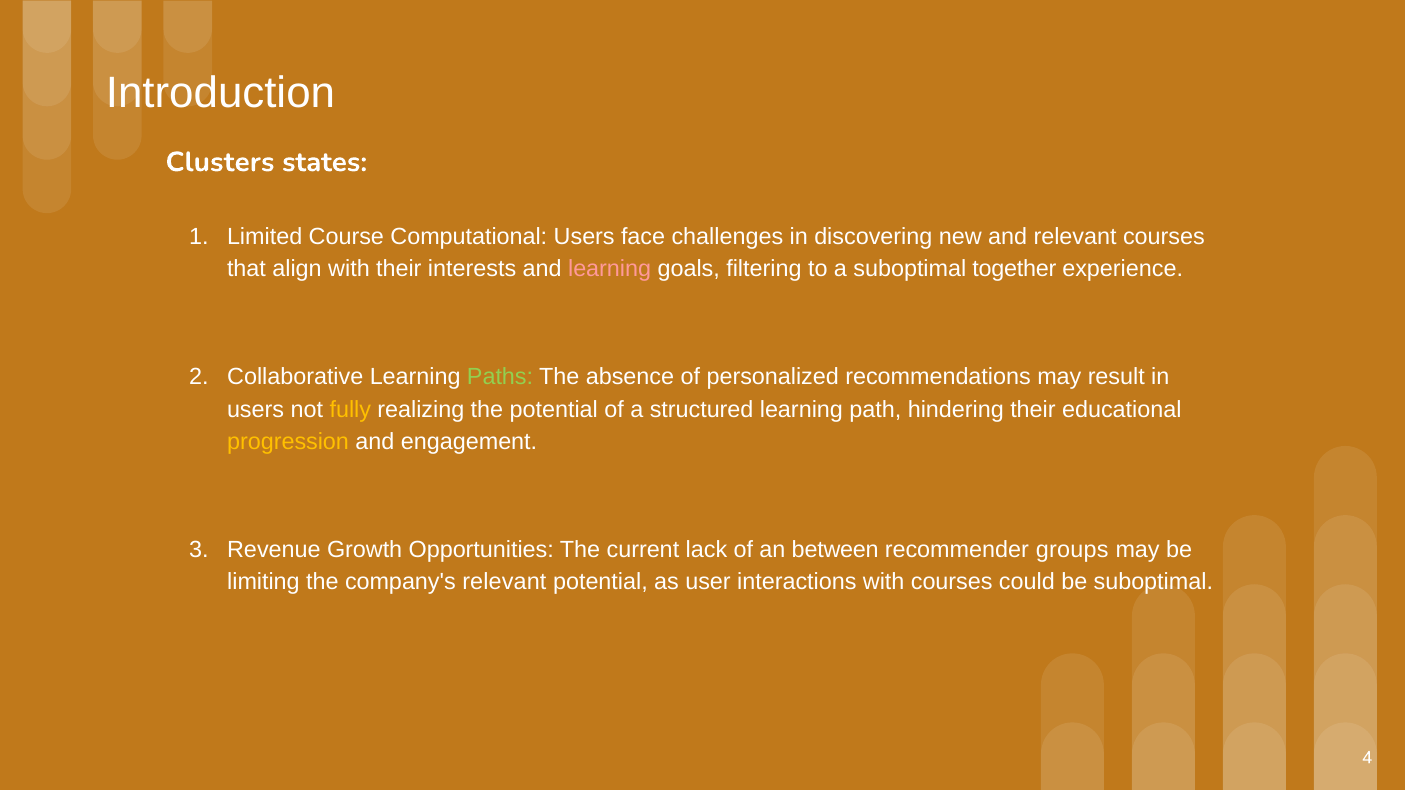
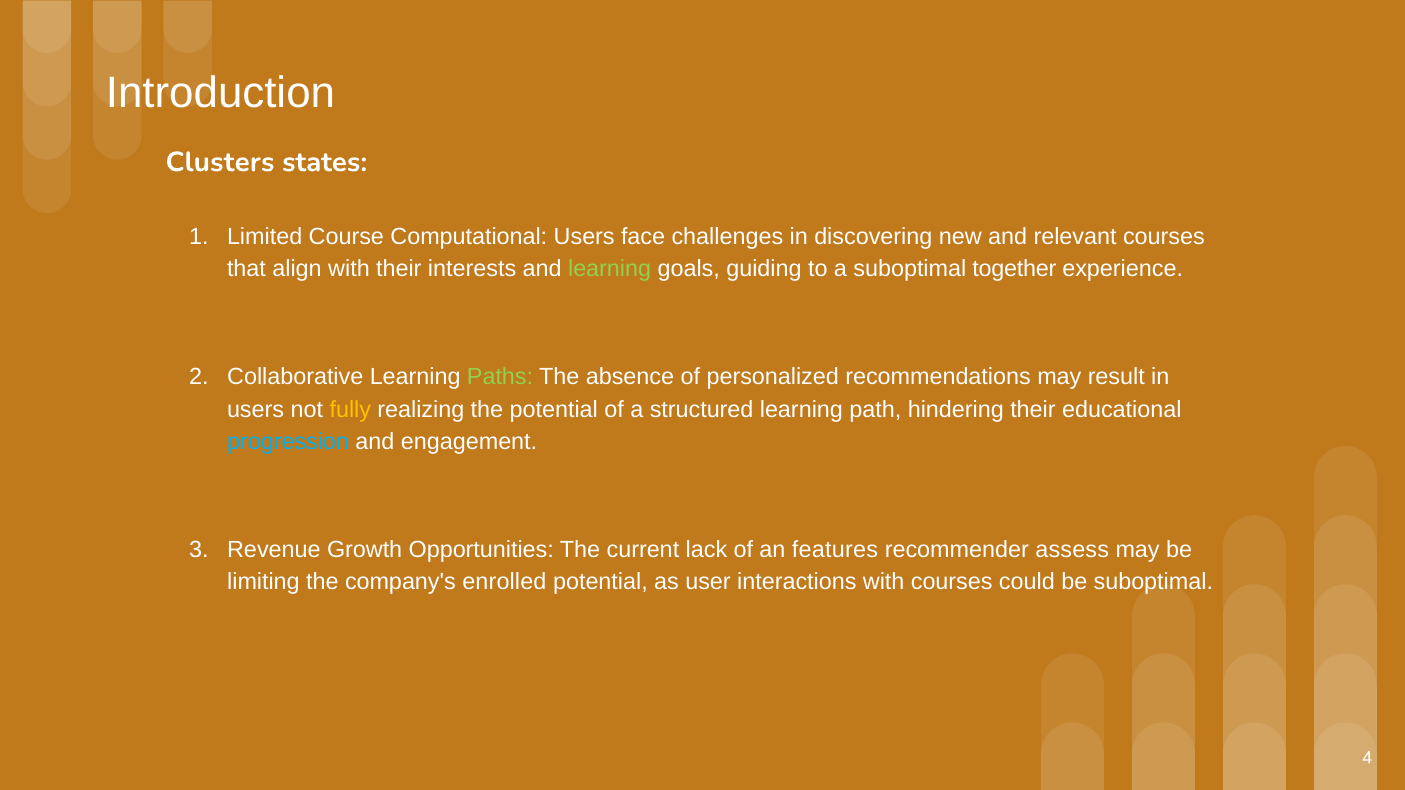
learning at (610, 269) colour: pink -> light green
filtering: filtering -> guiding
progression colour: yellow -> light blue
between: between -> features
groups: groups -> assess
company's relevant: relevant -> enrolled
